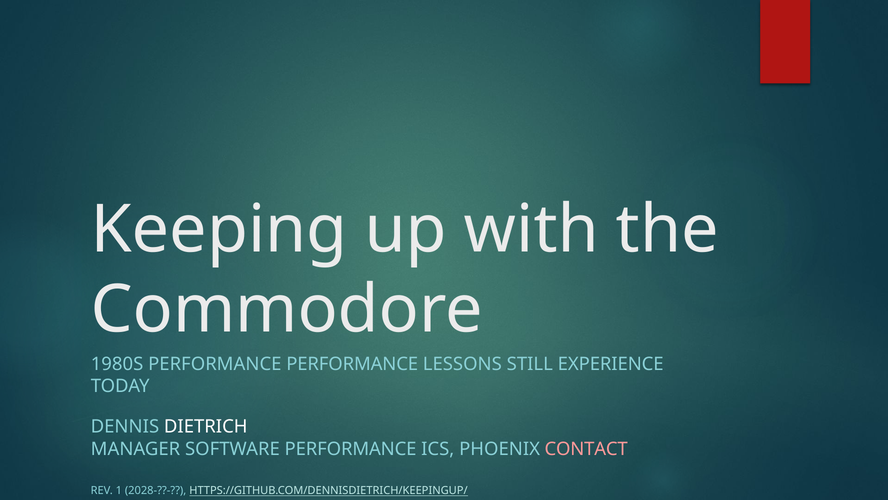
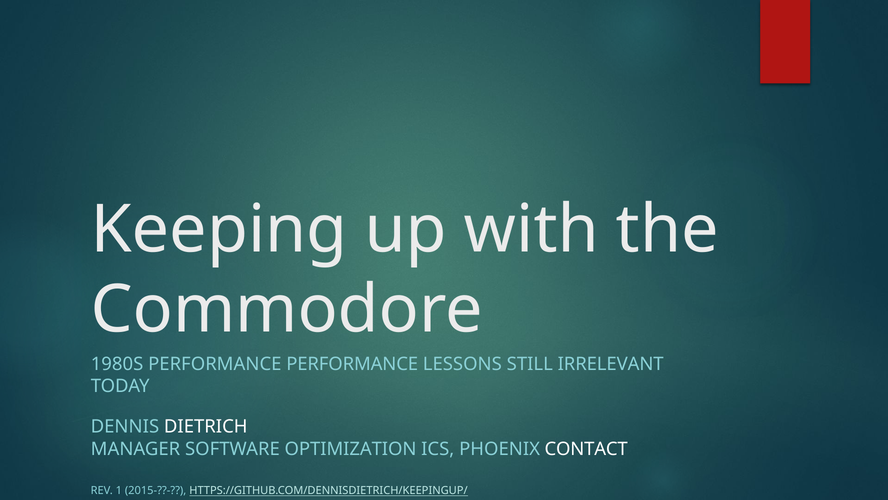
EXPERIENCE: EXPERIENCE -> IRRELEVANT
SOFTWARE PERFORMANCE: PERFORMANCE -> OPTIMIZATION
CONTACT colour: pink -> white
2028-??-: 2028-??- -> 2015-??-
